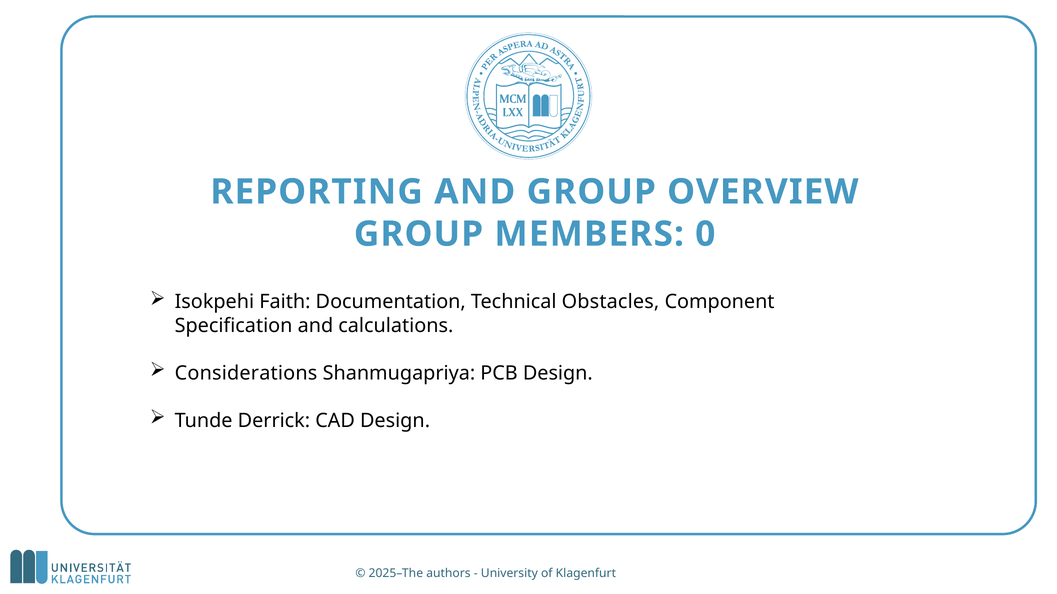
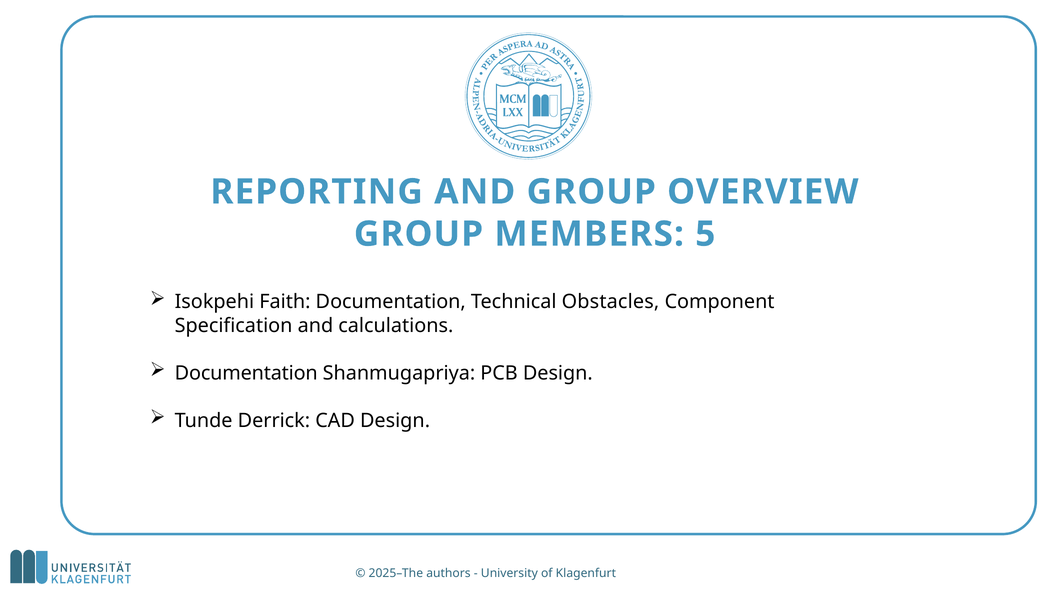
0: 0 -> 5
Considerations at (246, 373): Considerations -> Documentation
